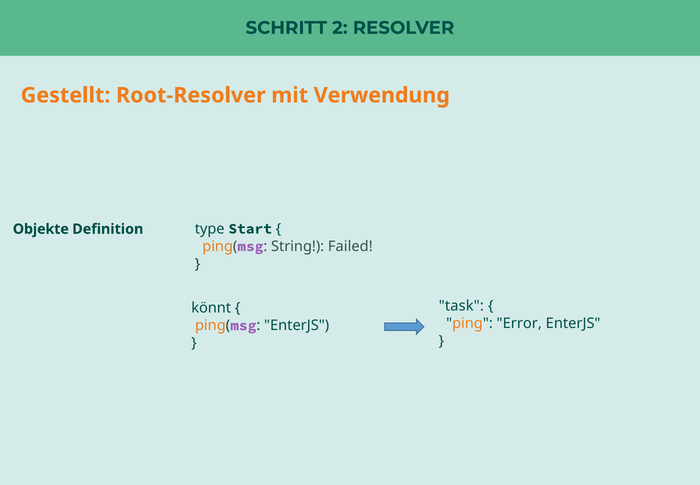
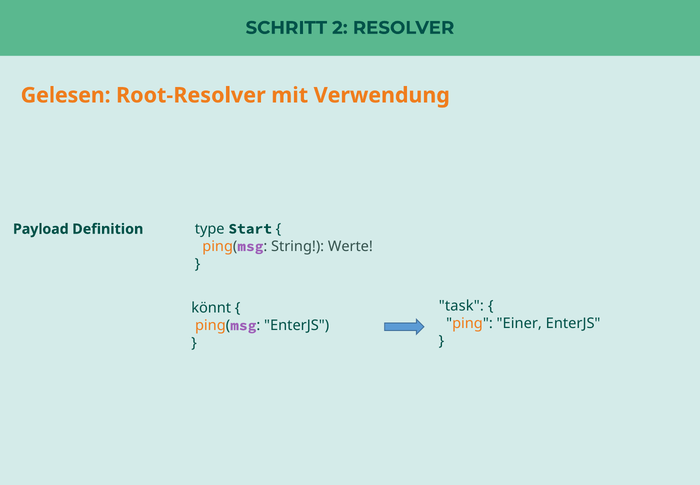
Gestellt: Gestellt -> Gelesen
Objekte: Objekte -> Payload
Failed: Failed -> Werte
Error: Error -> Einer
